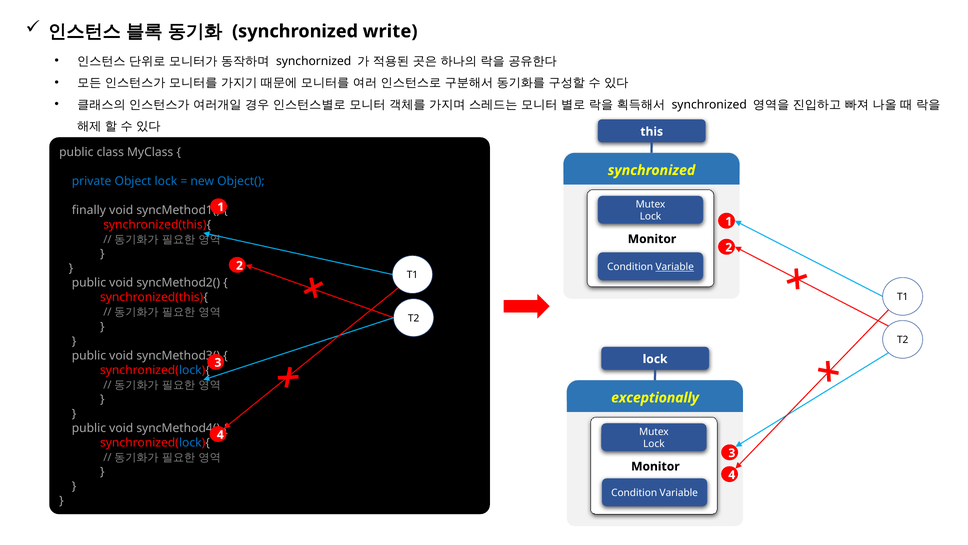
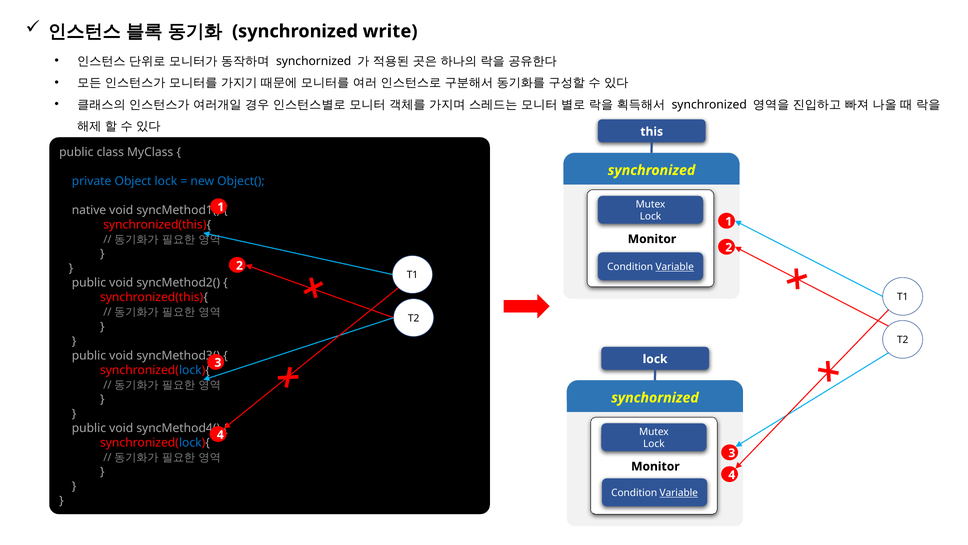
finally: finally -> native
exceptionally at (655, 397): exceptionally -> synchornized
Variable at (679, 493) underline: none -> present
